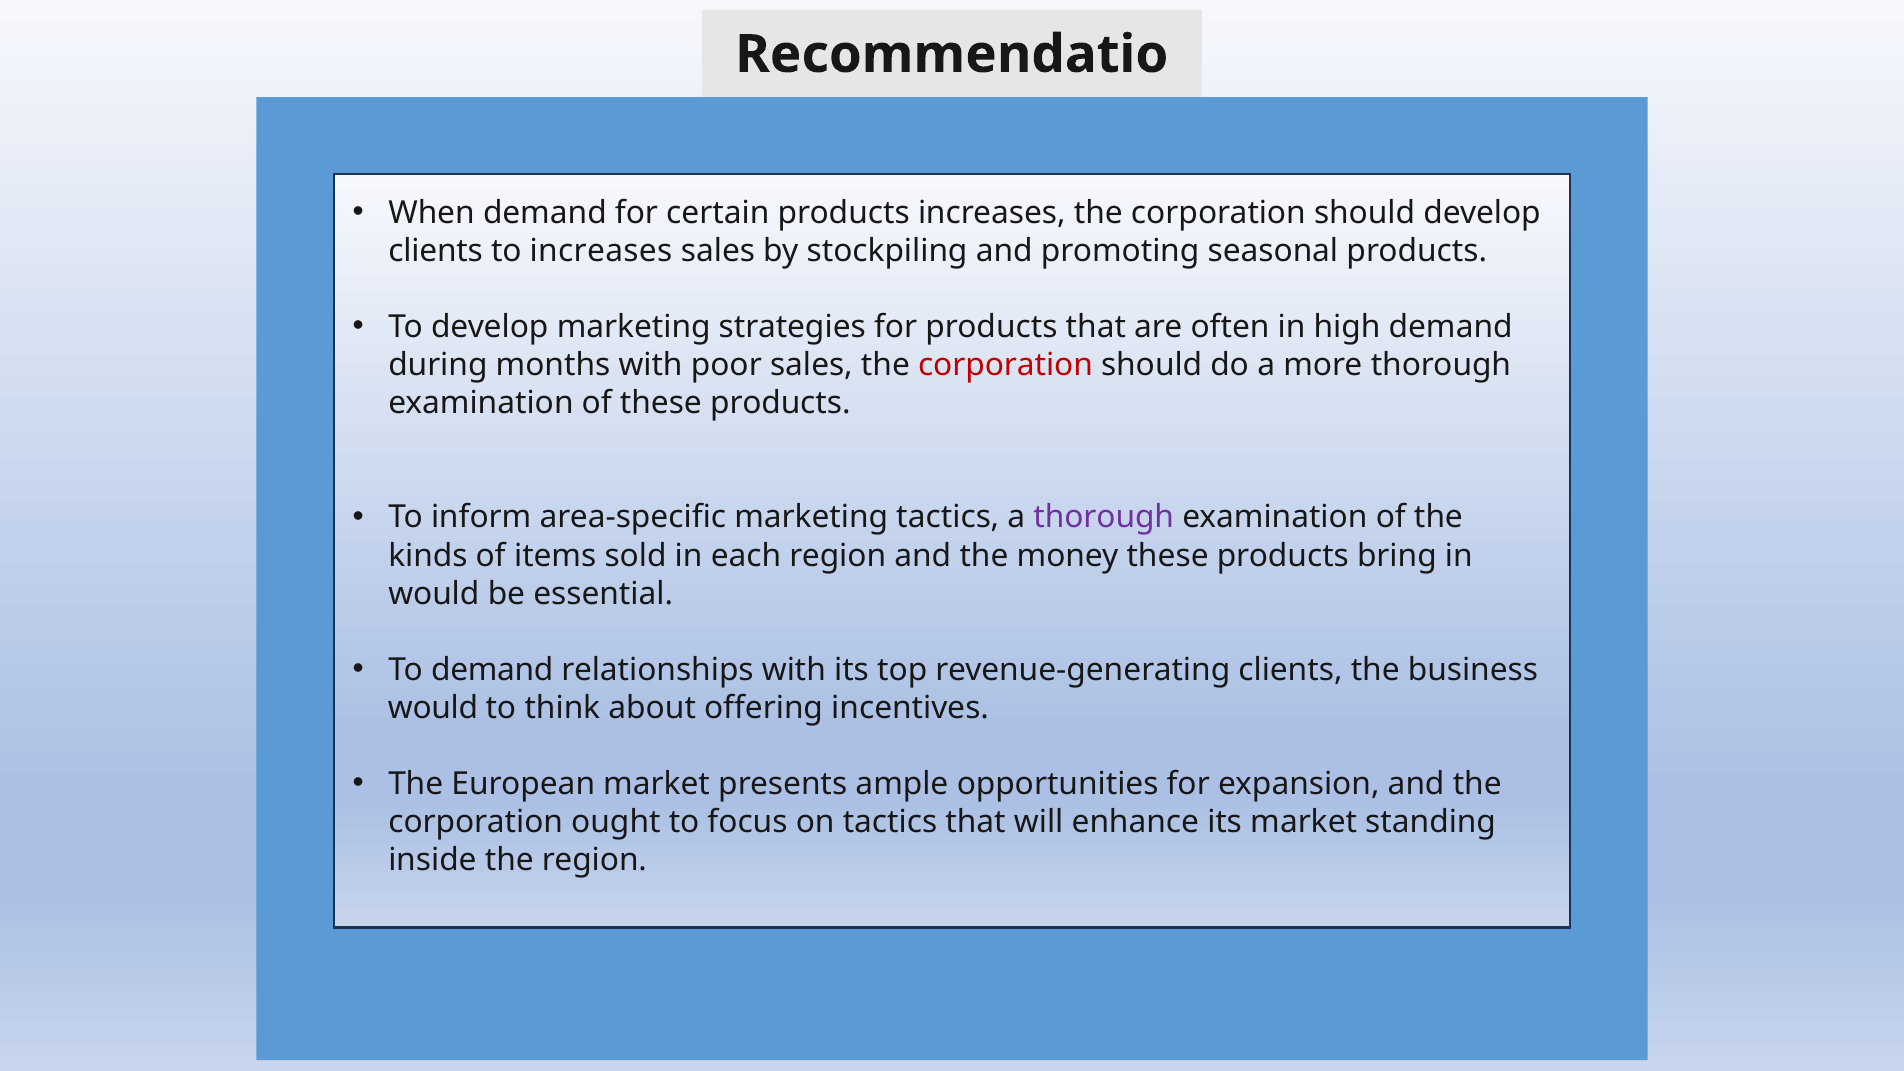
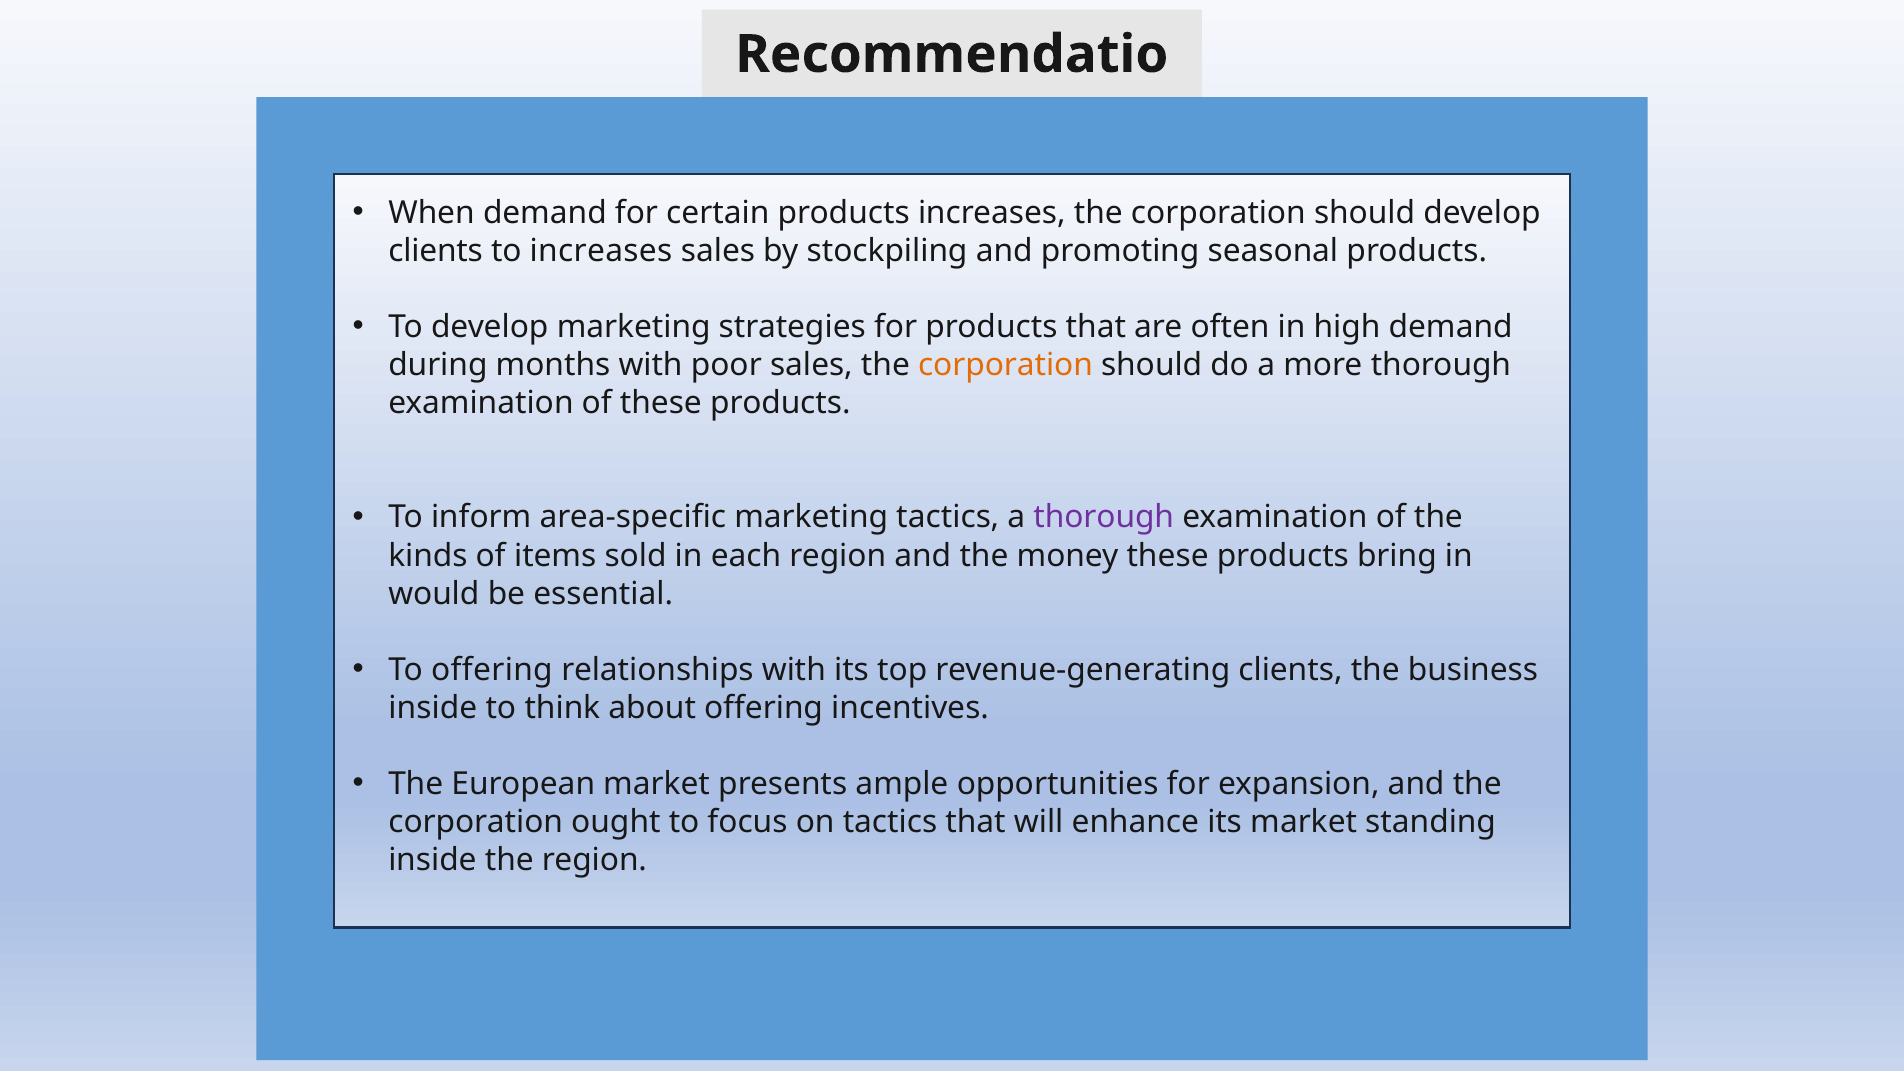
corporation at (1005, 365) colour: red -> orange
To demand: demand -> offering
would at (433, 708): would -> inside
